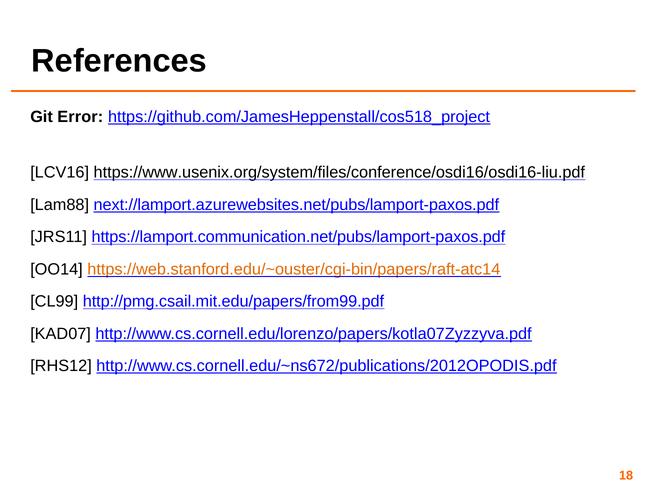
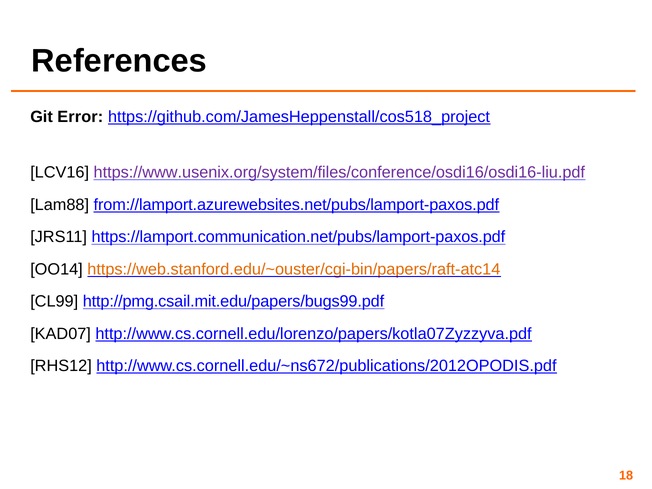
https://www.usenix.org/system/files/conference/osdi16/osdi16-liu.pdf colour: black -> purple
next://lamport.azurewebsites.net/pubs/lamport-paxos.pdf: next://lamport.azurewebsites.net/pubs/lamport-paxos.pdf -> from://lamport.azurewebsites.net/pubs/lamport-paxos.pdf
http://pmg.csail.mit.edu/papers/from99.pdf: http://pmg.csail.mit.edu/papers/from99.pdf -> http://pmg.csail.mit.edu/papers/bugs99.pdf
